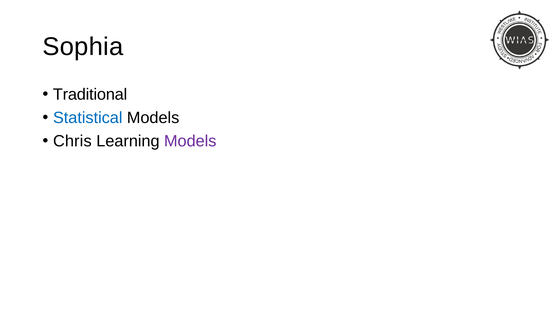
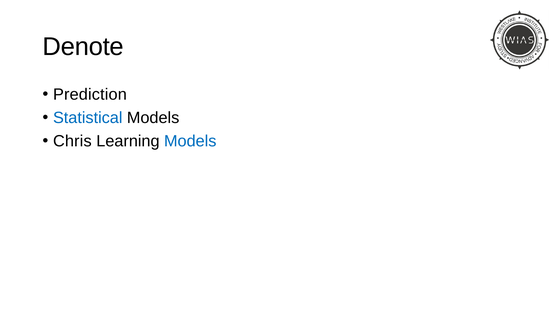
Sophia: Sophia -> Denote
Traditional: Traditional -> Prediction
Models at (190, 141) colour: purple -> blue
